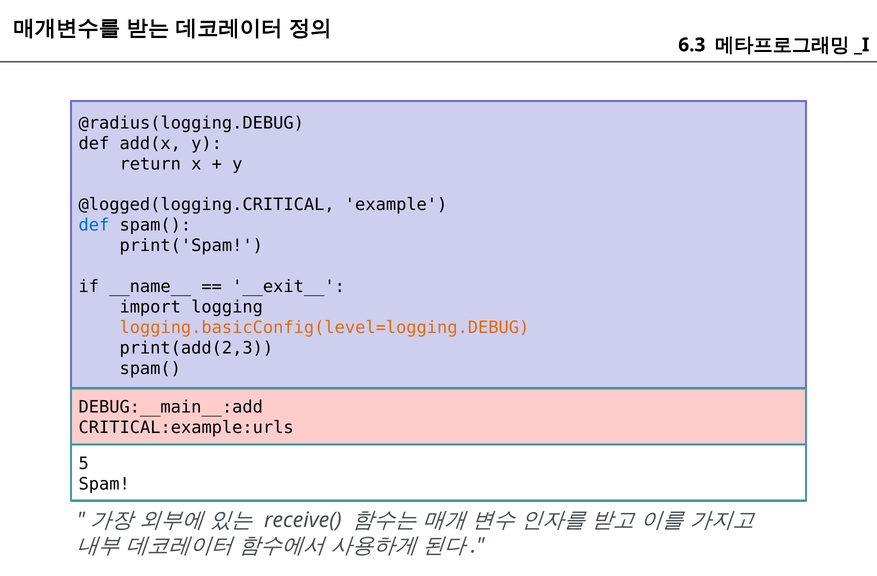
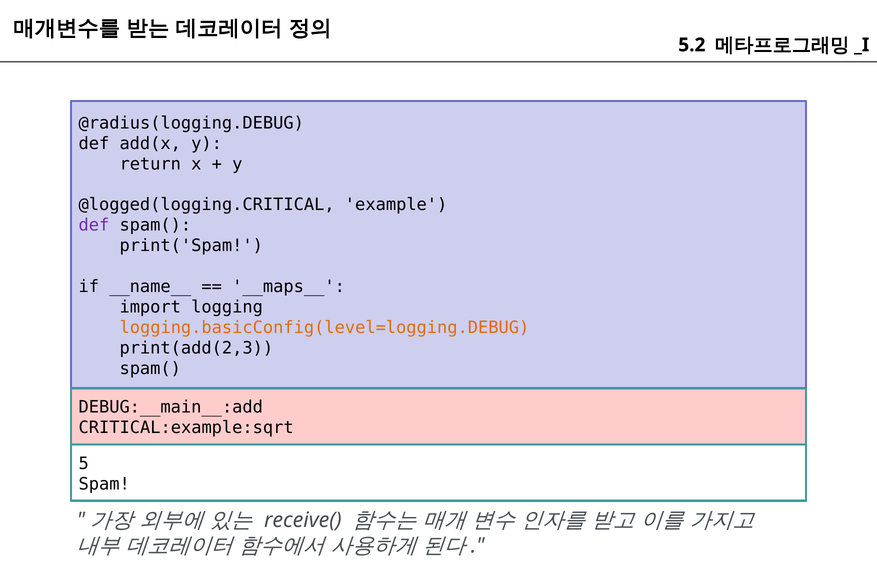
6.3: 6.3 -> 5.2
def at (94, 225) colour: blue -> purple
__exit__: __exit__ -> __maps__
CRITICAL:example:urls: CRITICAL:example:urls -> CRITICAL:example:sqrt
